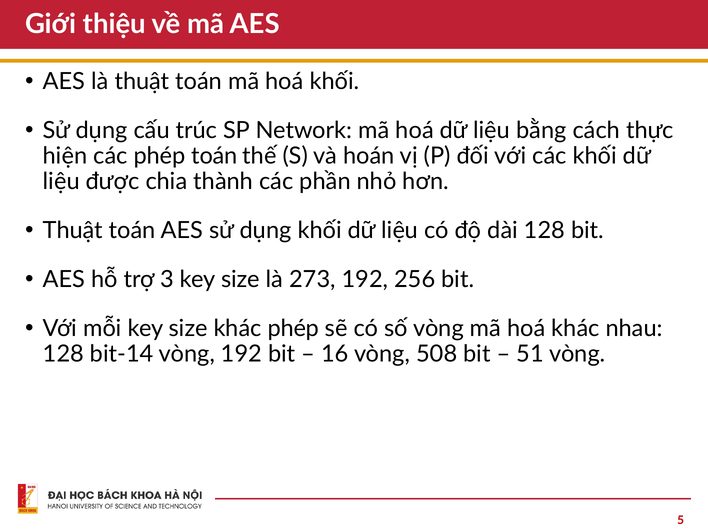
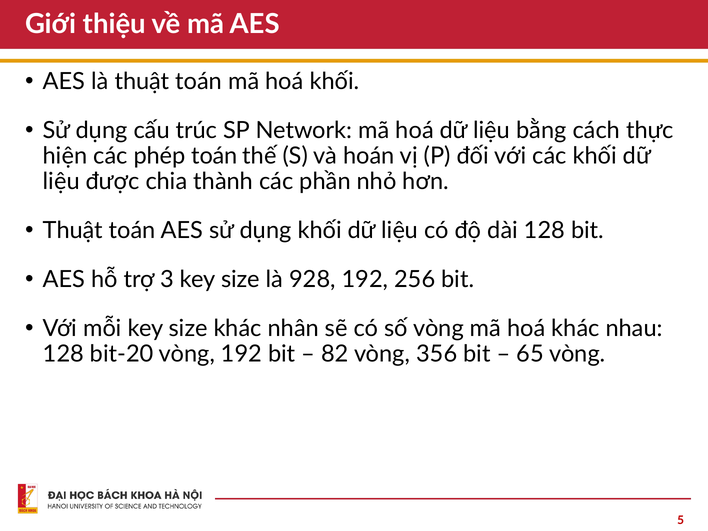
273: 273 -> 928
khác phép: phép -> nhân
bit-14: bit-14 -> bit-20
16: 16 -> 82
508: 508 -> 356
51: 51 -> 65
